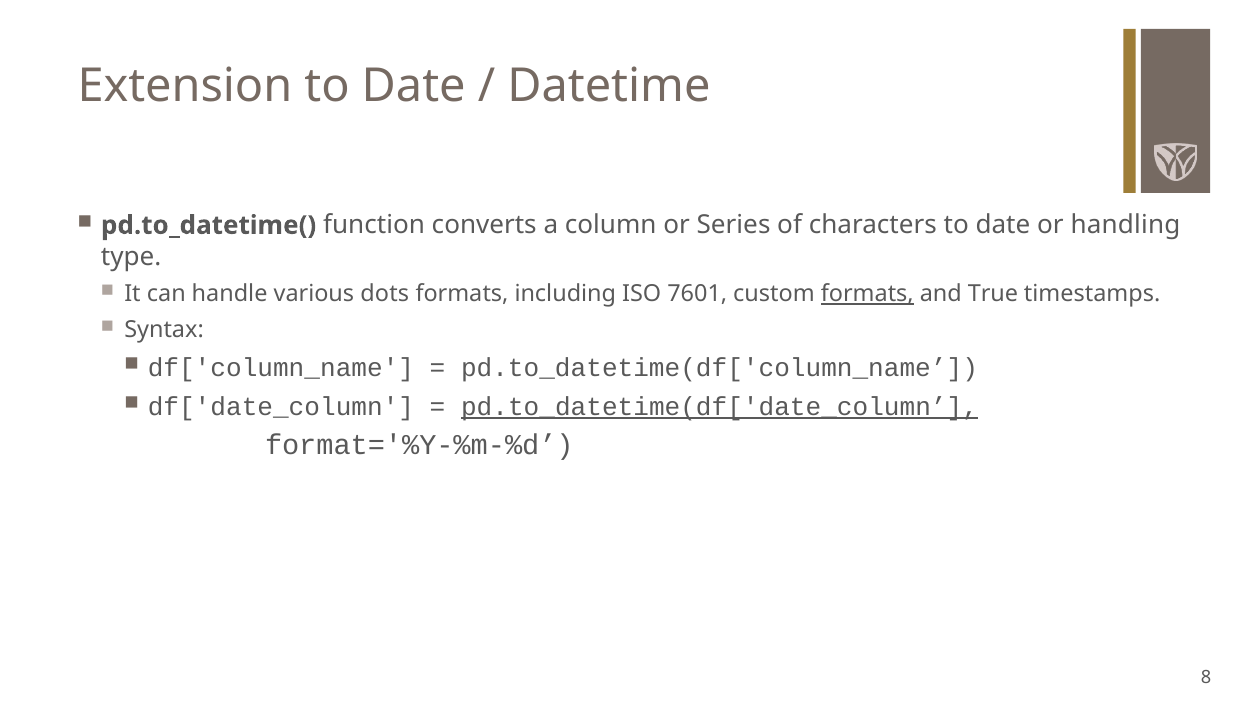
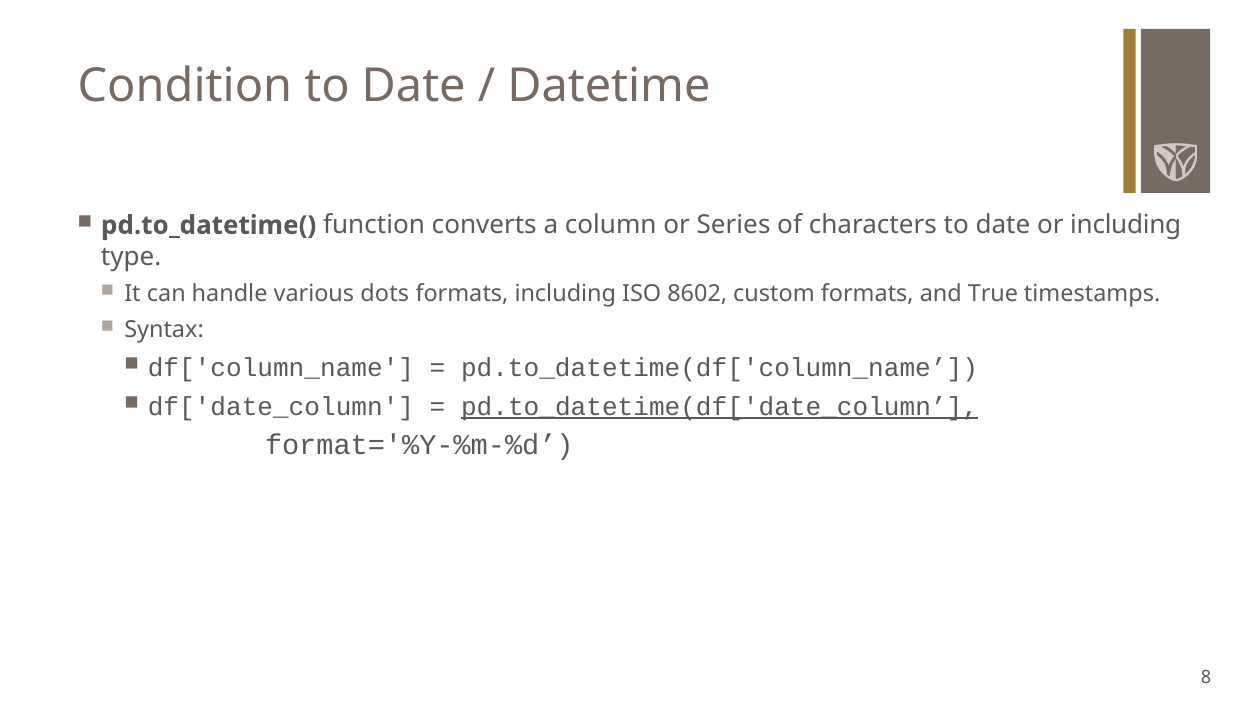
Extension: Extension -> Condition
or handling: handling -> including
7601: 7601 -> 8602
formats at (867, 294) underline: present -> none
